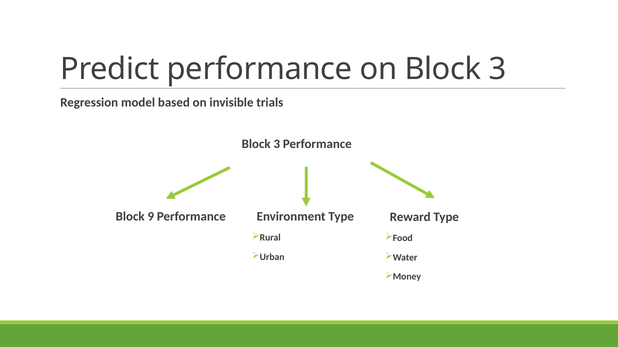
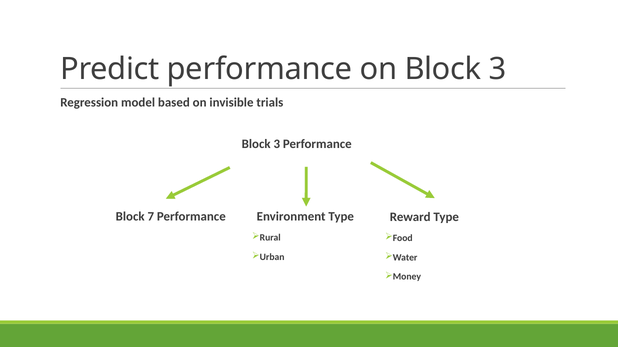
9: 9 -> 7
